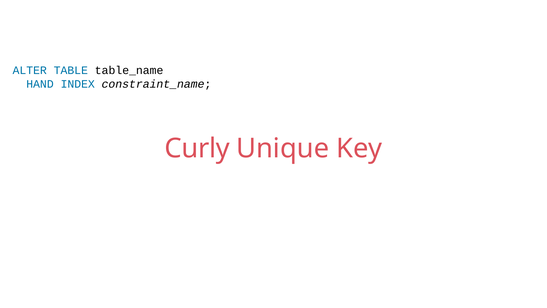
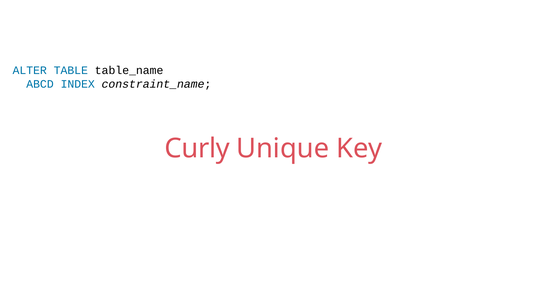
HAND: HAND -> ABCD
